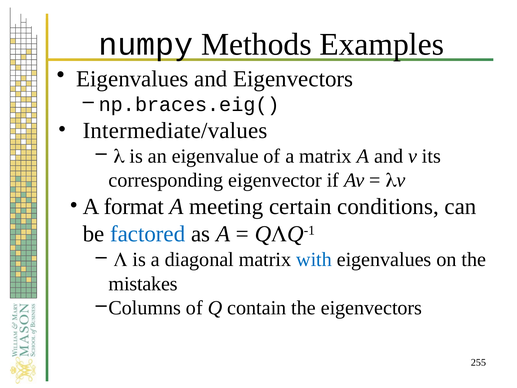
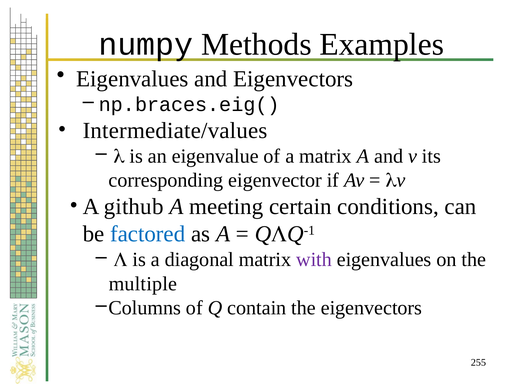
format: format -> github
with colour: blue -> purple
mistakes: mistakes -> multiple
